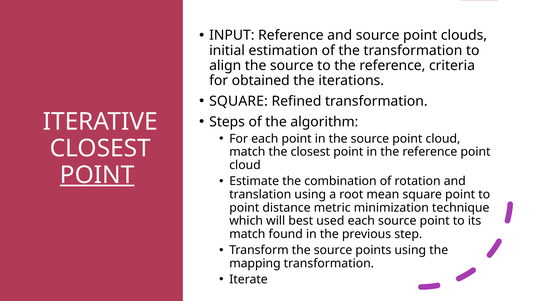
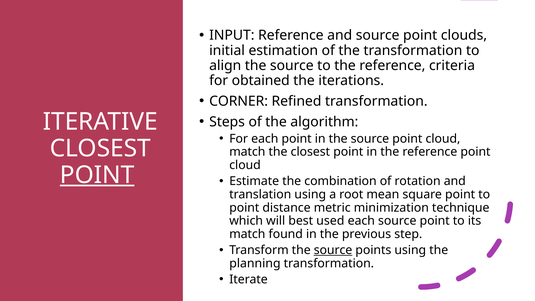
SQUARE at (239, 101): SQUARE -> CORNER
source at (333, 250) underline: none -> present
mapping: mapping -> planning
